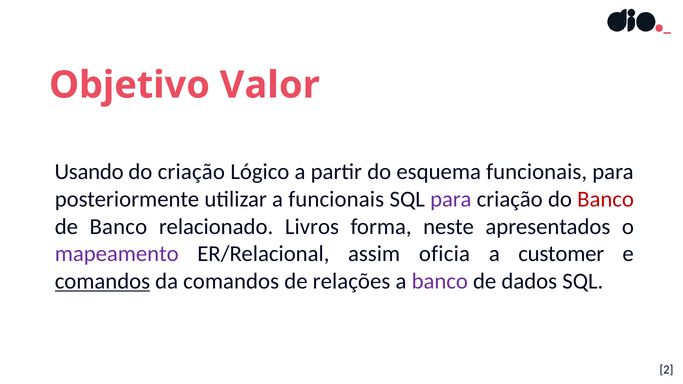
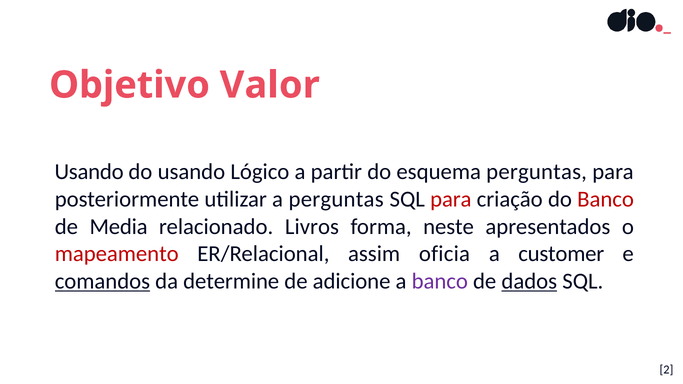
do criação: criação -> usando
esquema funcionais: funcionais -> perguntas
a funcionais: funcionais -> perguntas
para at (451, 199) colour: purple -> red
de Banco: Banco -> Media
mapeamento colour: purple -> red
da comandos: comandos -> determine
relações: relações -> adicione
dados underline: none -> present
